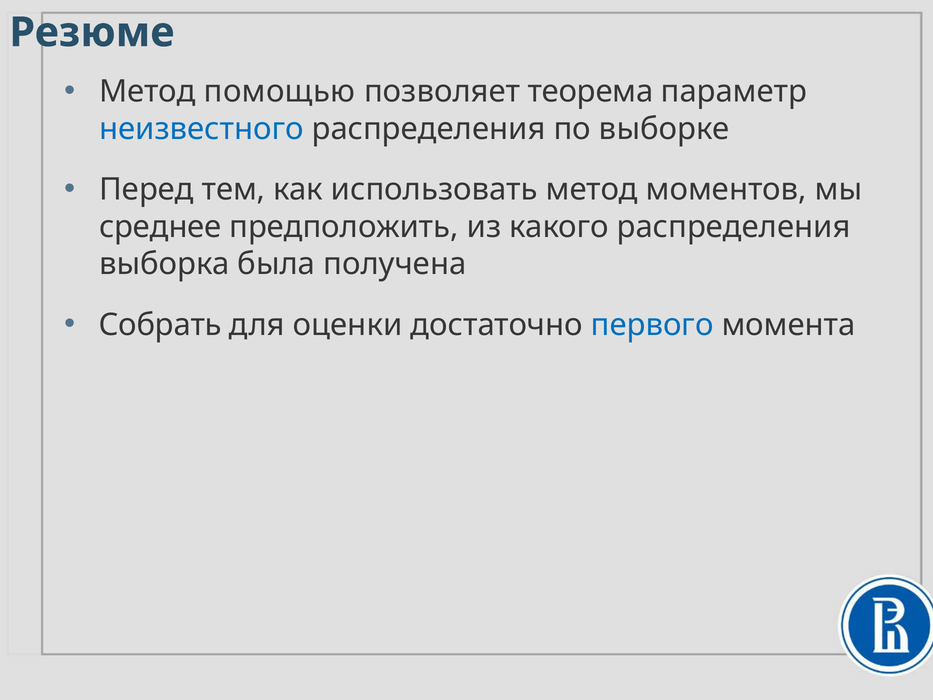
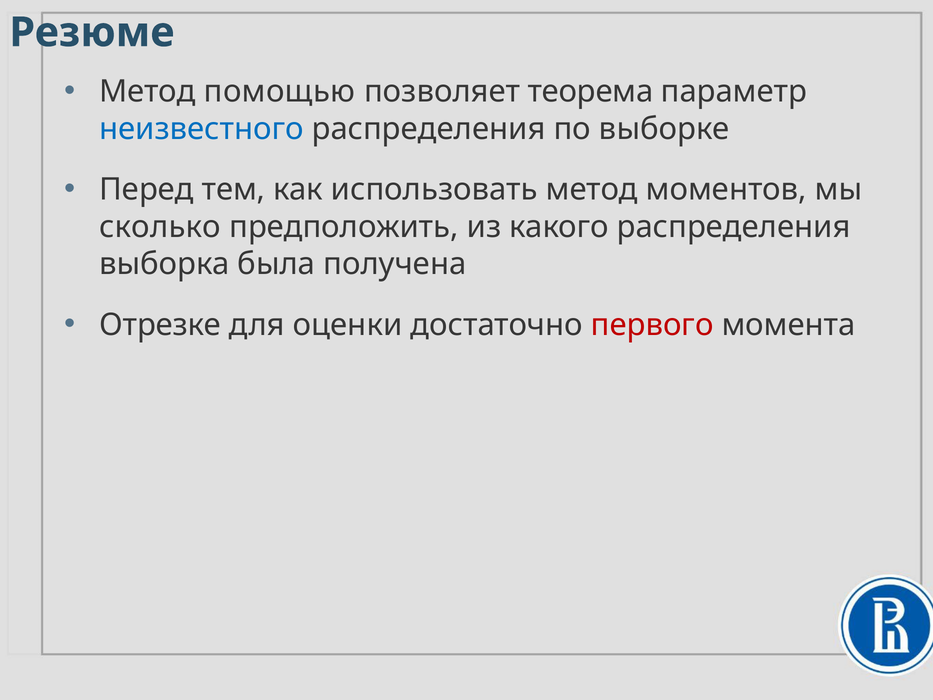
среднее: среднее -> сколько
Собрать: Собрать -> Отрезке
первого colour: blue -> red
